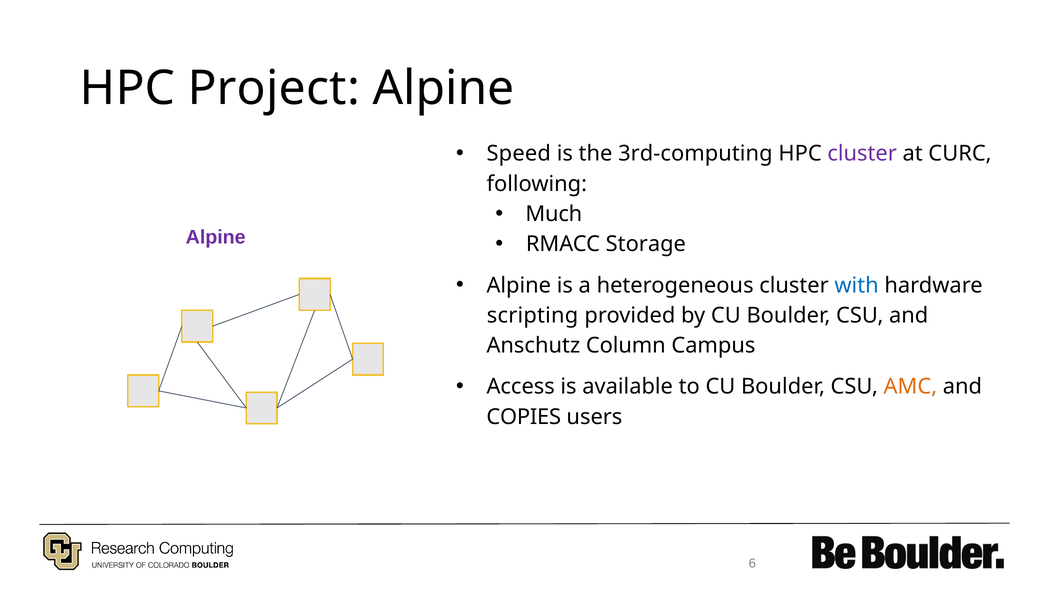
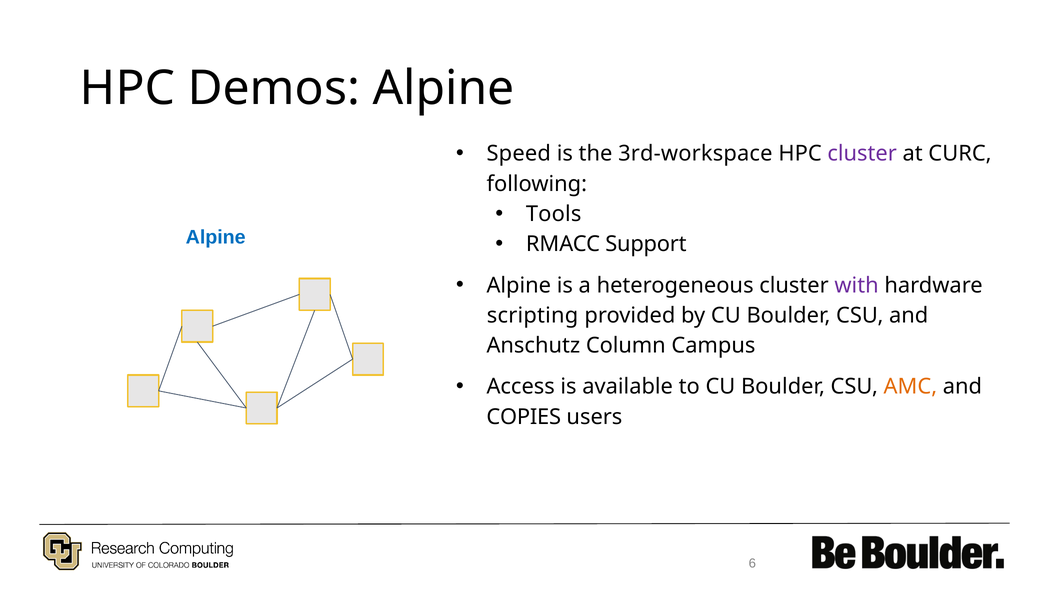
Project: Project -> Demos
3rd-computing: 3rd-computing -> 3rd-workspace
Much: Much -> Tools
Alpine at (216, 237) colour: purple -> blue
Storage: Storage -> Support
with colour: blue -> purple
